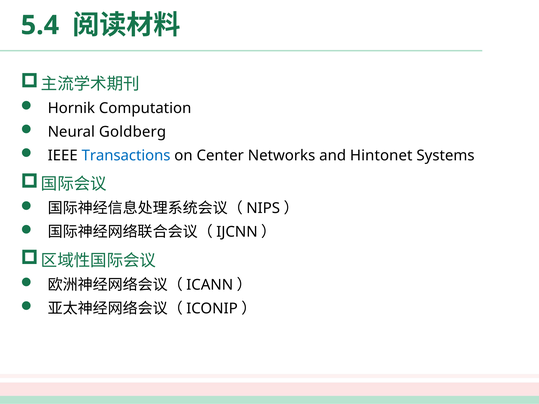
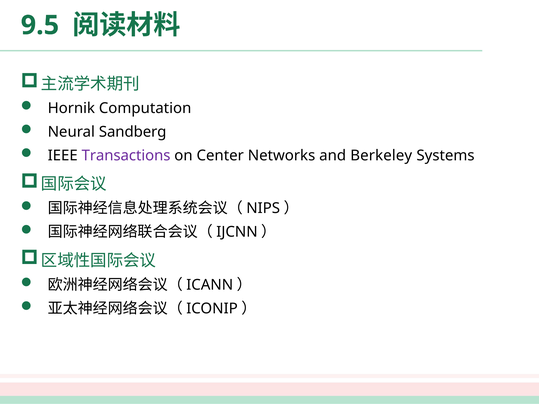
5.4: 5.4 -> 9.5
Goldberg: Goldberg -> Sandberg
Transactions colour: blue -> purple
Hintonet: Hintonet -> Berkeley
